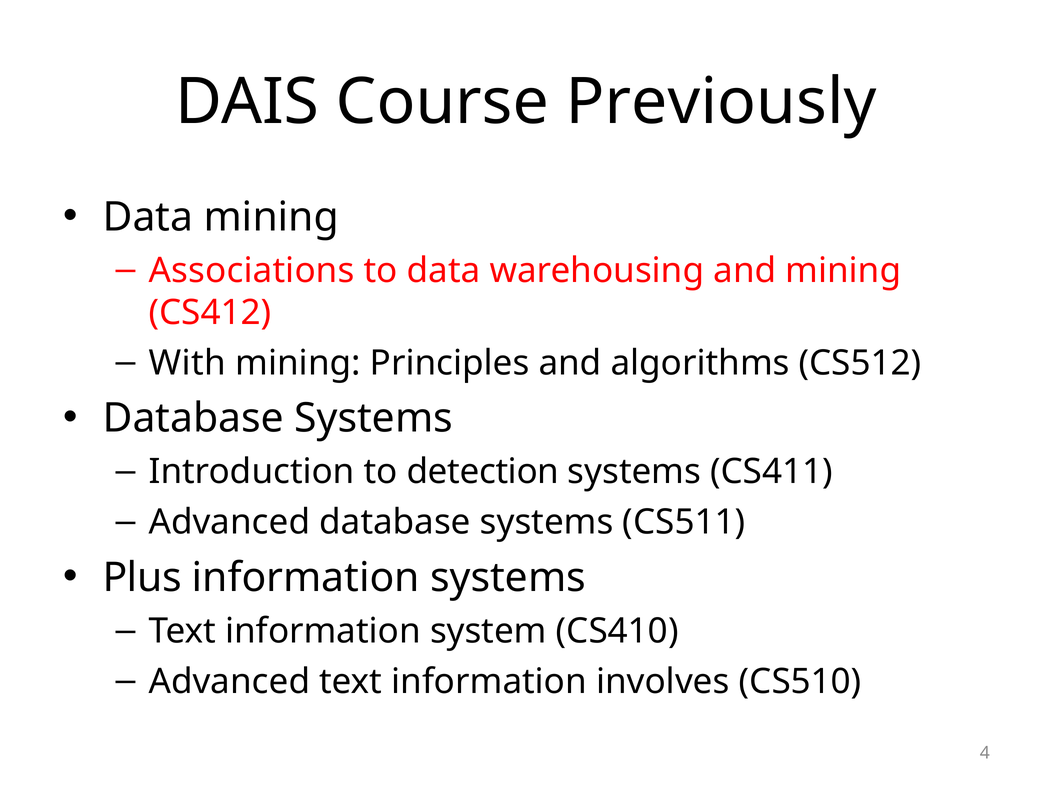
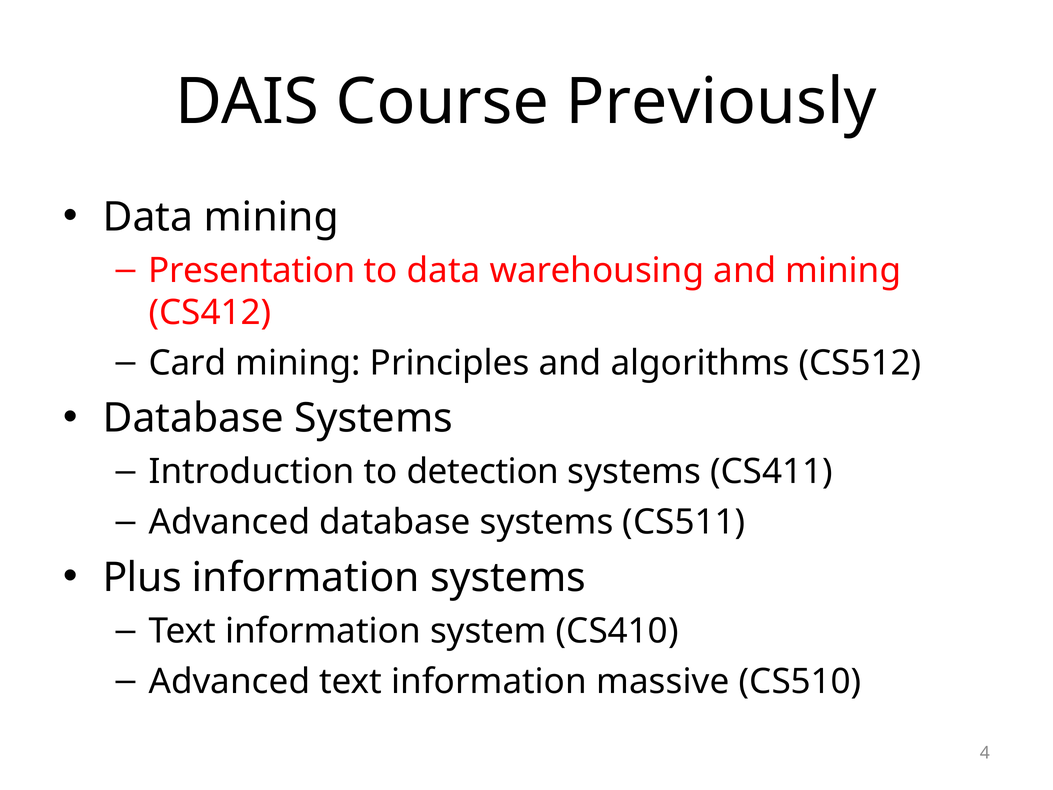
Associations: Associations -> Presentation
With: With -> Card
involves: involves -> massive
